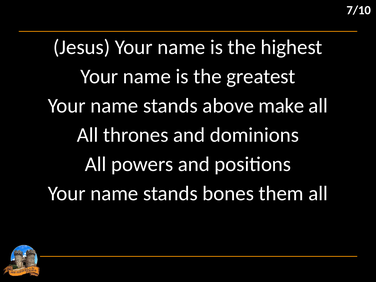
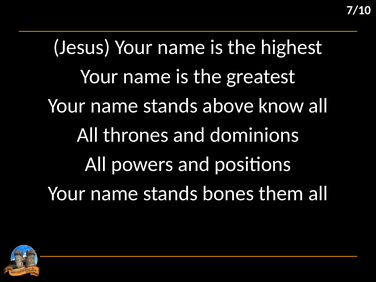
make: make -> know
